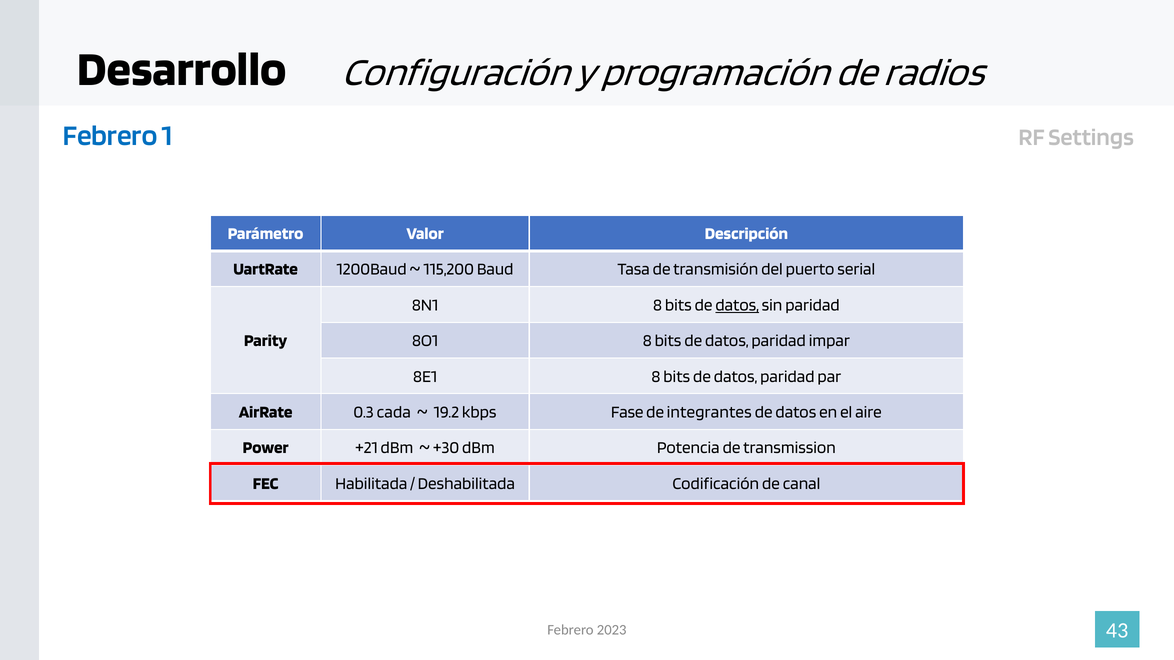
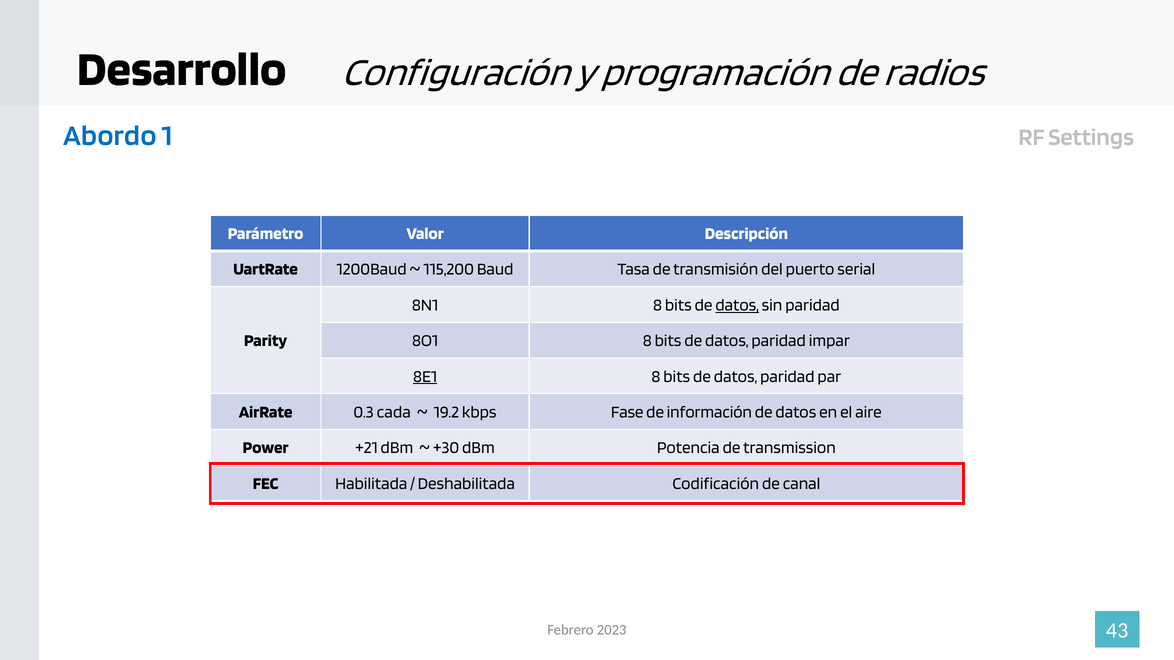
Febrero at (110, 136): Febrero -> Abordo
8E1 underline: none -> present
integrantes: integrantes -> información
